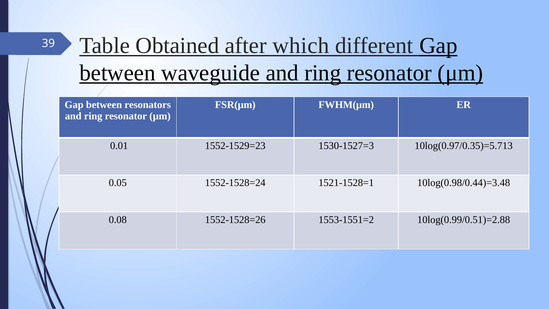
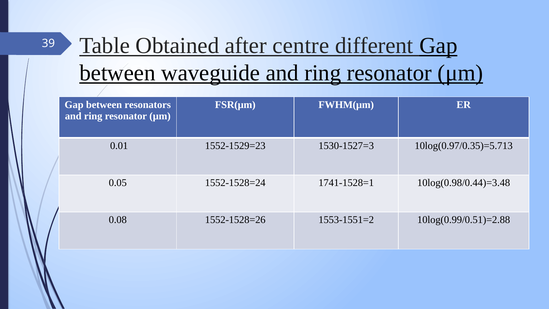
which: which -> centre
1521-1528=1: 1521-1528=1 -> 1741-1528=1
